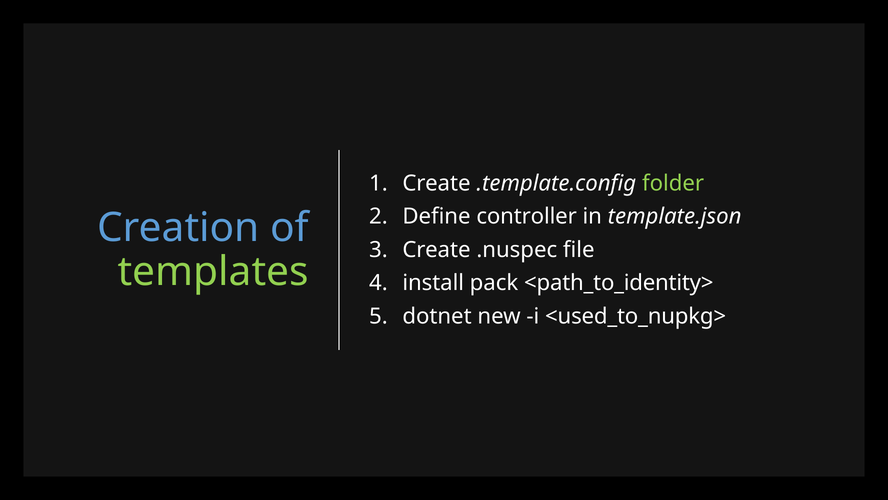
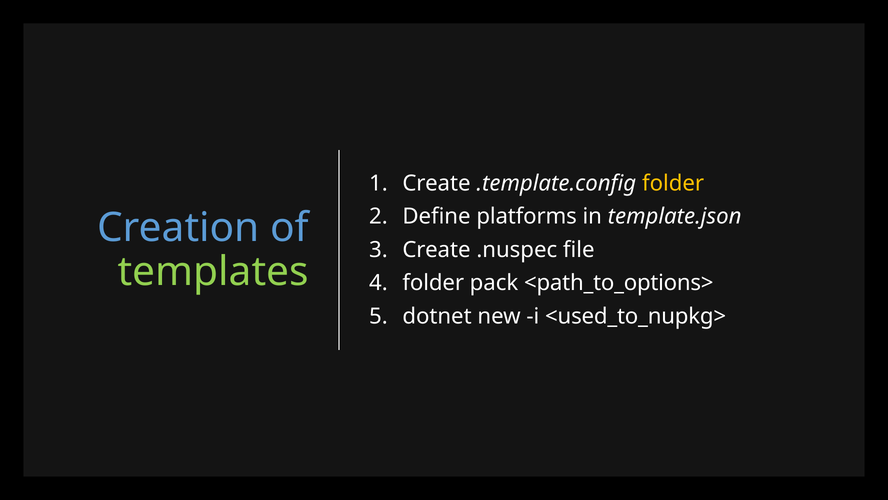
folder at (673, 183) colour: light green -> yellow
controller: controller -> platforms
install at (433, 283): install -> folder
<path_to_identity>: <path_to_identity> -> <path_to_options>
